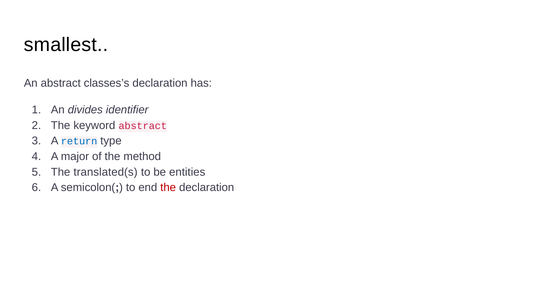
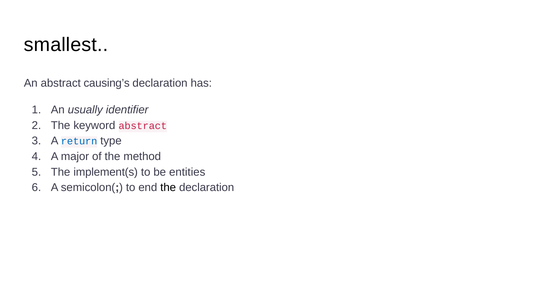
classes’s: classes’s -> causing’s
divides: divides -> usually
translated(s: translated(s -> implement(s
the at (168, 188) colour: red -> black
